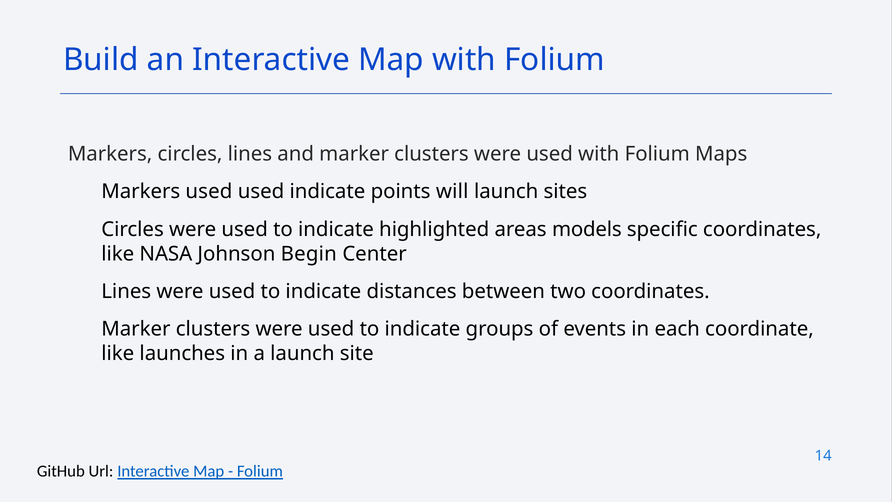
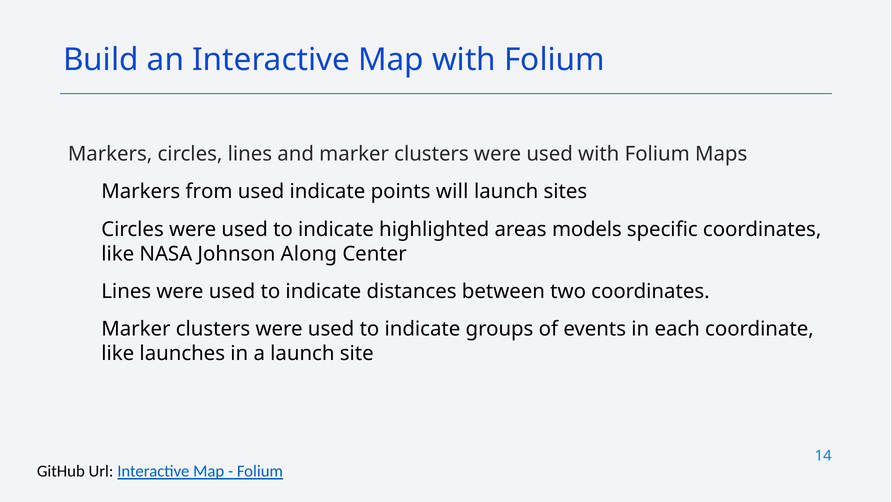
Markers used: used -> from
Begin: Begin -> Along
